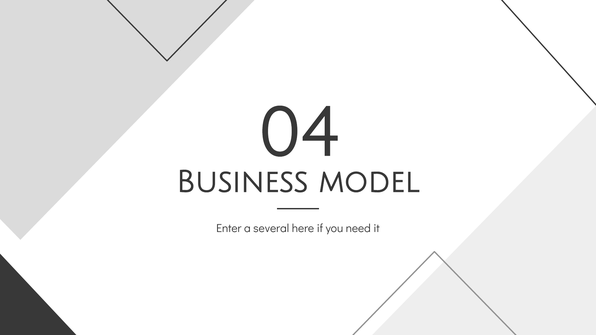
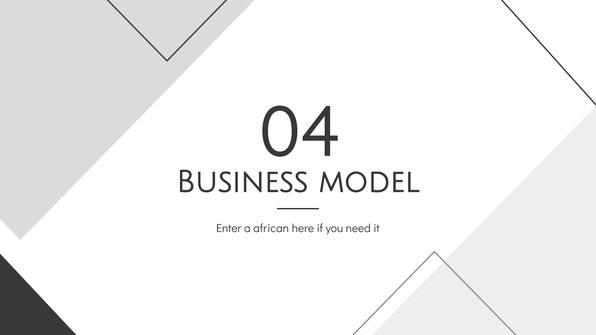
several: several -> african
